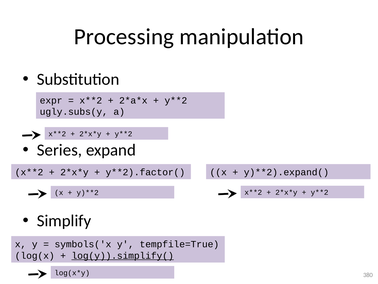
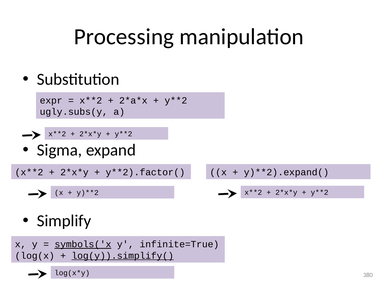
Series: Series -> Sigma
symbols('x underline: none -> present
tempfile=True: tempfile=True -> infinite=True
